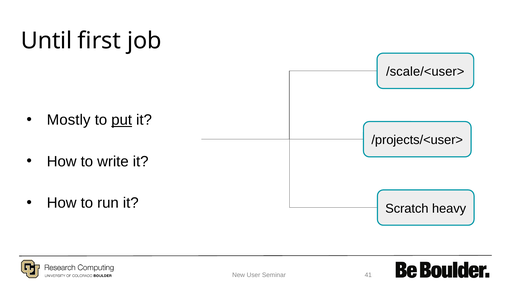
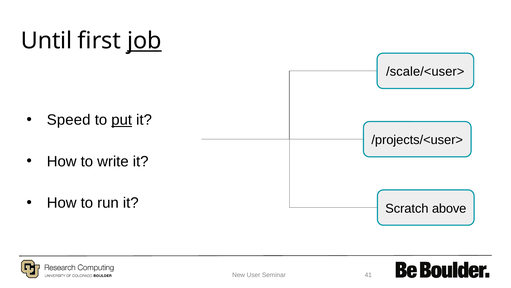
job underline: none -> present
Mostly: Mostly -> Speed
heavy: heavy -> above
